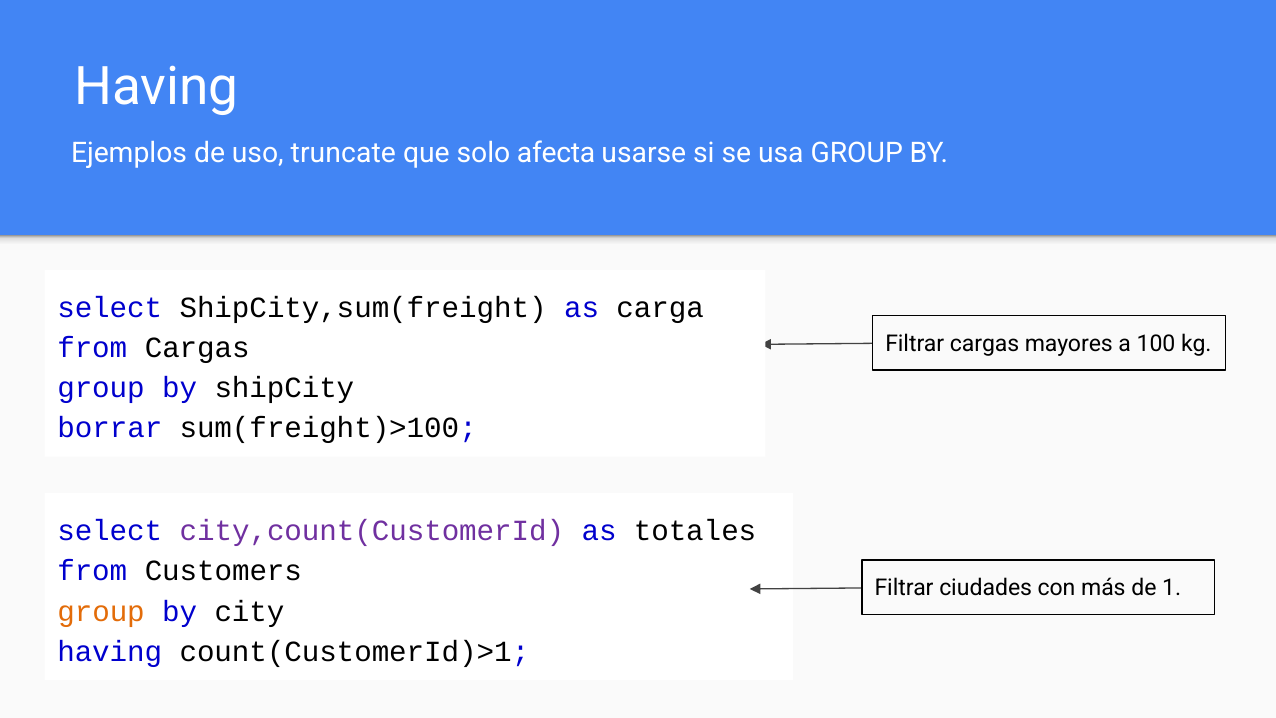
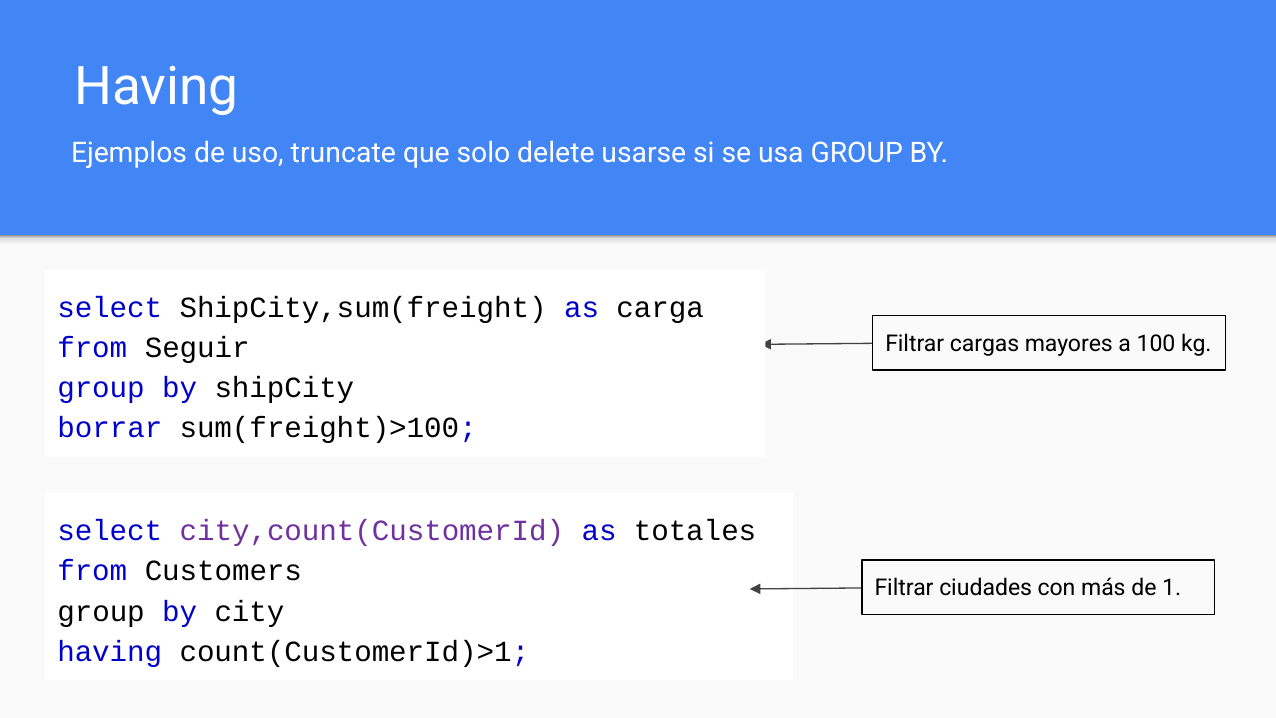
afecta: afecta -> delete
from Cargas: Cargas -> Seguir
group at (101, 611) colour: orange -> black
